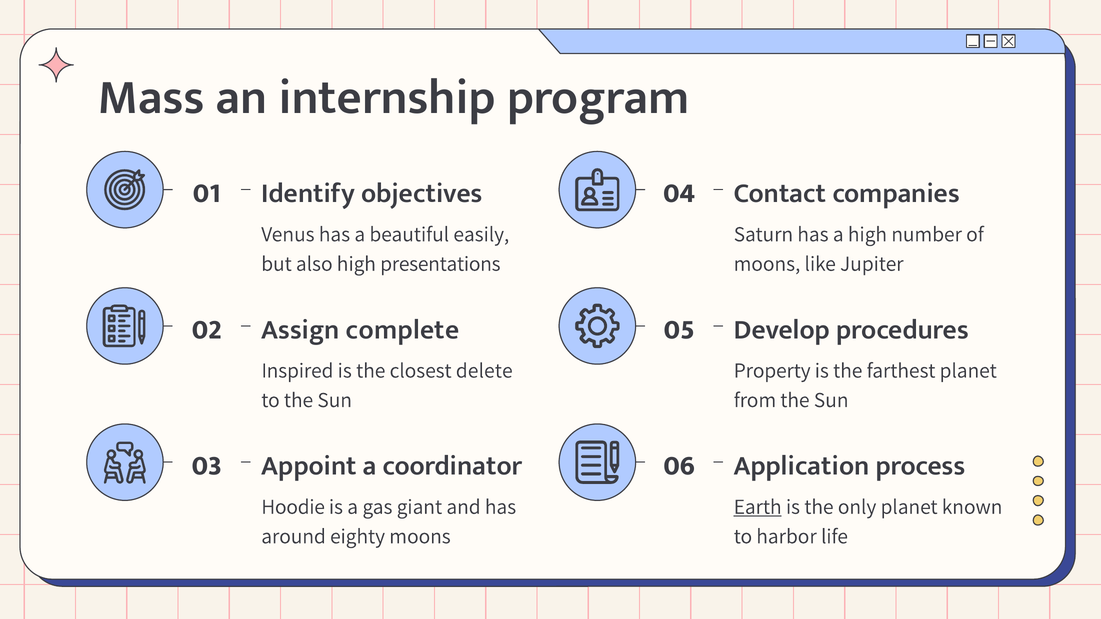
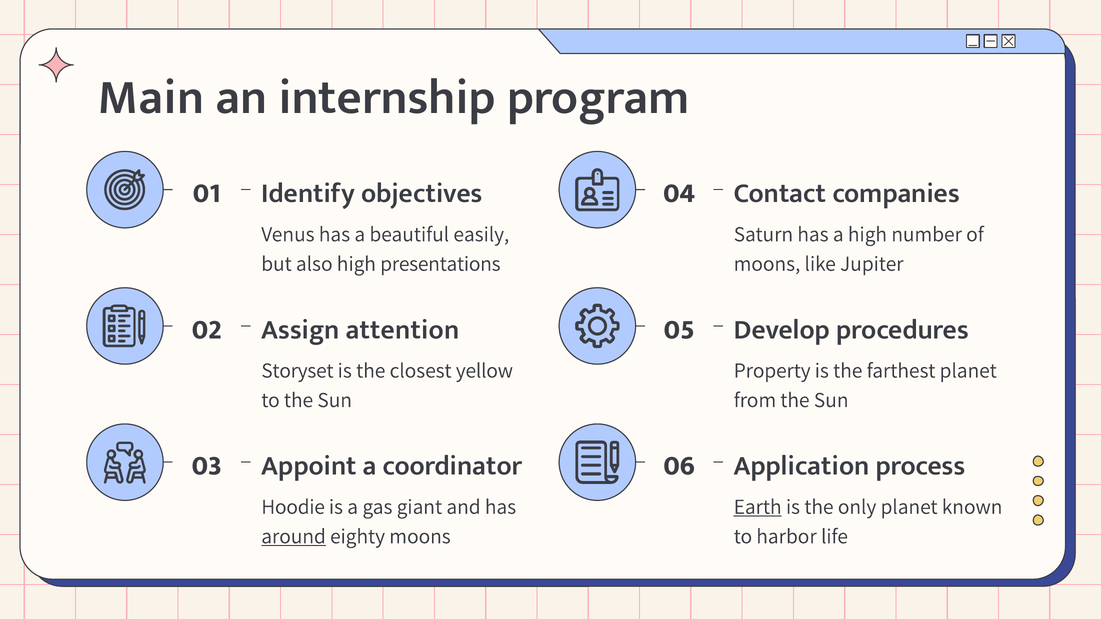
Mass: Mass -> Main
complete: complete -> attention
Inspired: Inspired -> Storyset
delete: delete -> yellow
around underline: none -> present
